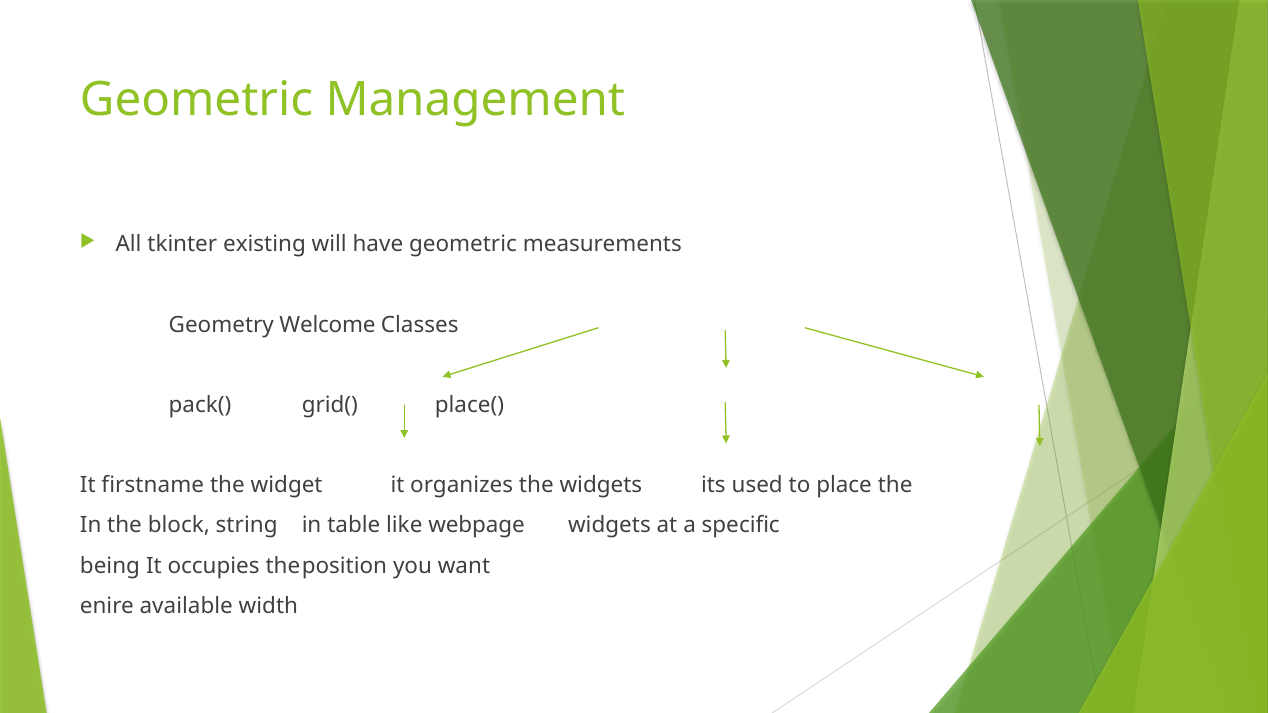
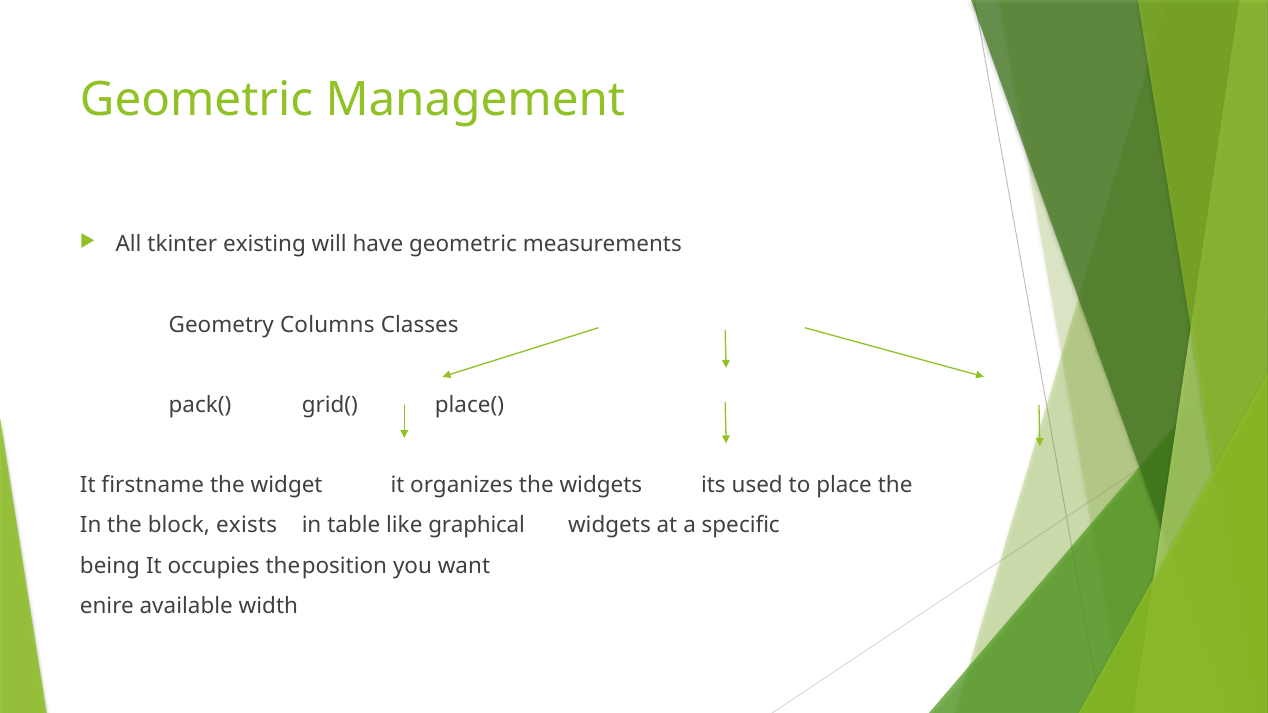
Welcome: Welcome -> Columns
string: string -> exists
webpage: webpage -> graphical
